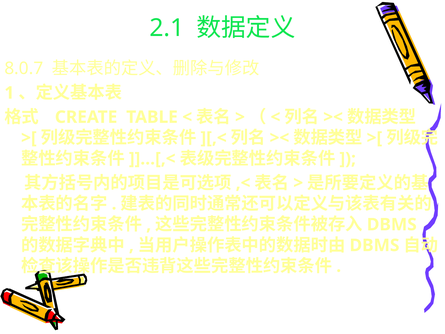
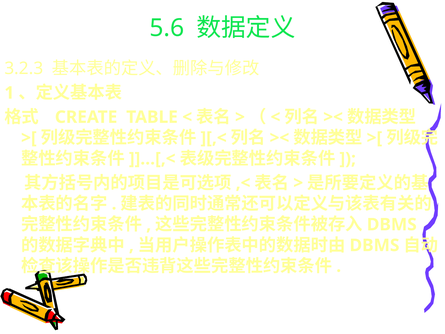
2.1: 2.1 -> 5.6
8.0.7: 8.0.7 -> 3.2.3
